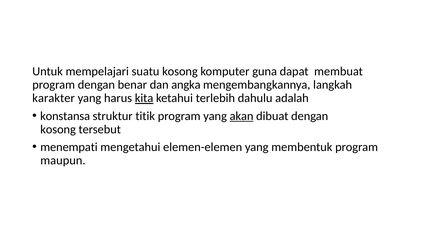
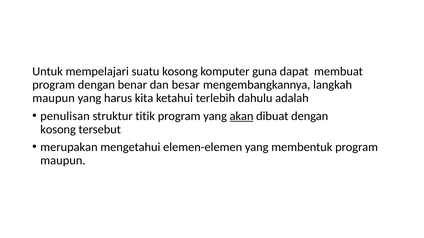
angka: angka -> besar
karakter at (54, 98): karakter -> maupun
kita underline: present -> none
konstansa: konstansa -> penulisan
menempati: menempati -> merupakan
